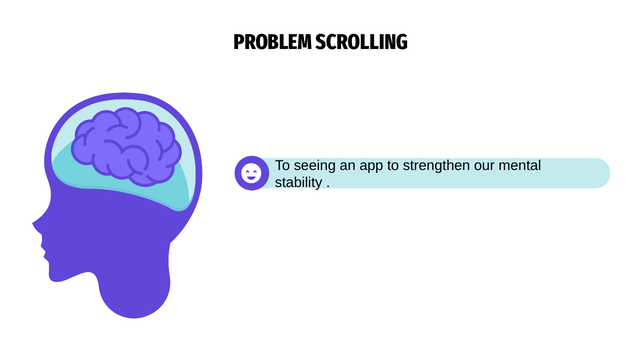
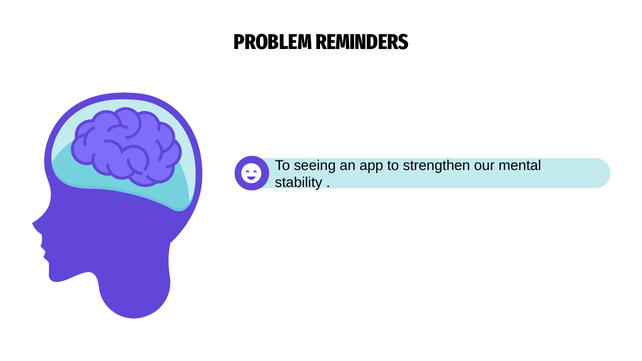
SCROLLING: SCROLLING -> REMINDERS
